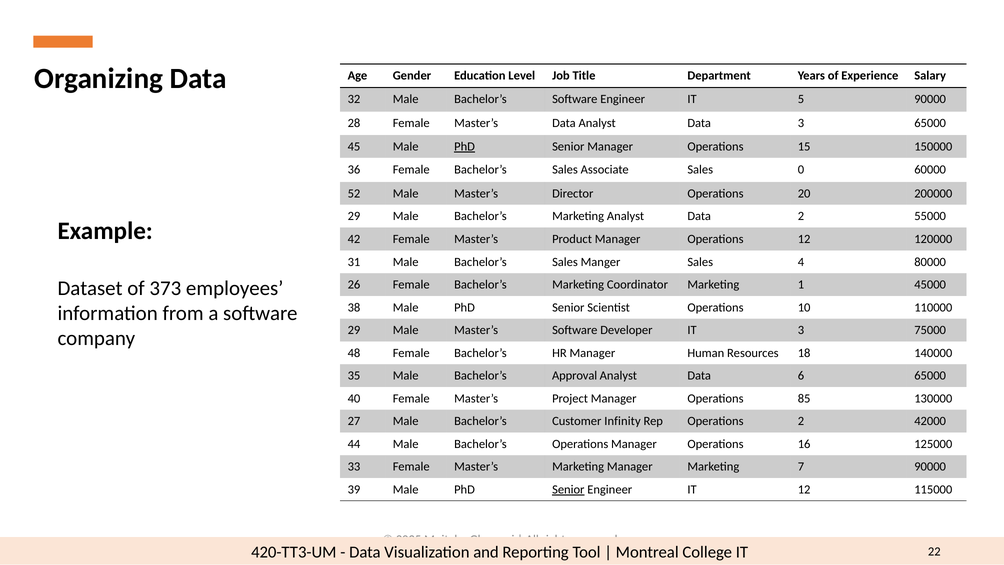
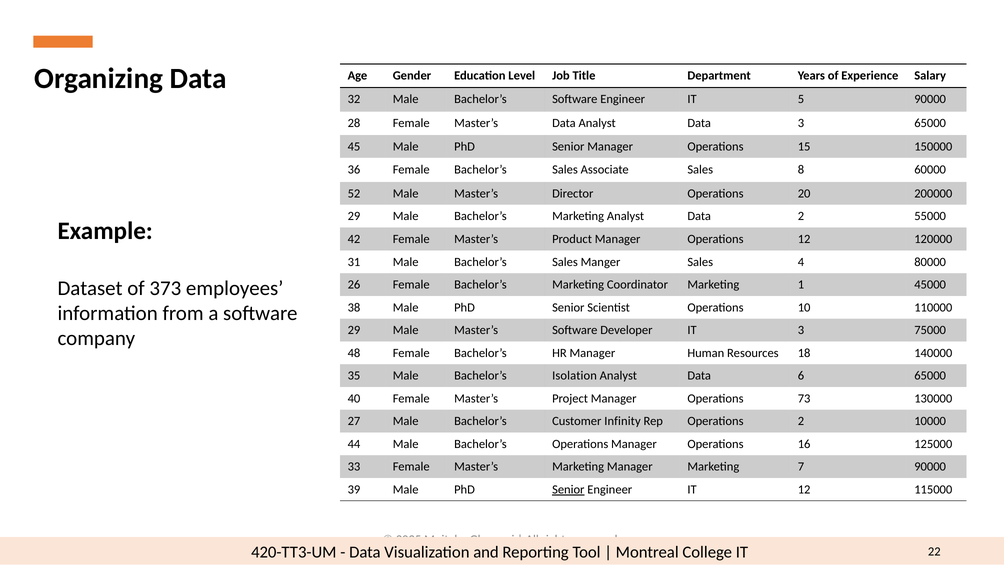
PhD at (465, 147) underline: present -> none
0: 0 -> 8
Approval: Approval -> Isolation
85: 85 -> 73
42000: 42000 -> 10000
